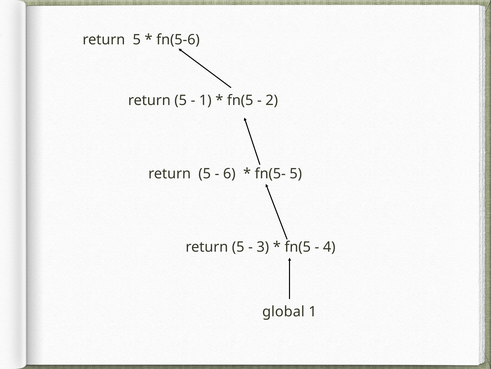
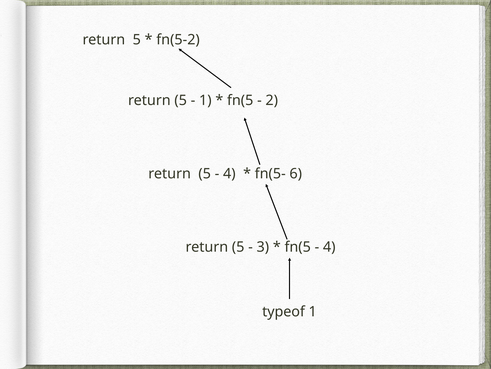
fn(5-6: fn(5-6 -> fn(5-2
6 at (229, 173): 6 -> 4
fn(5- 5: 5 -> 6
global: global -> typeof
